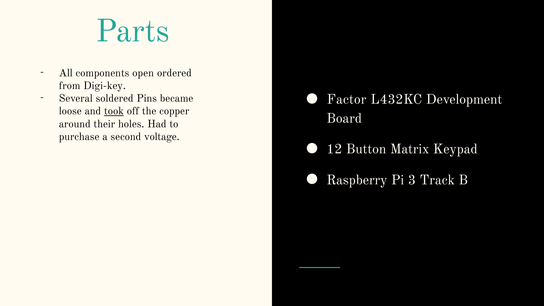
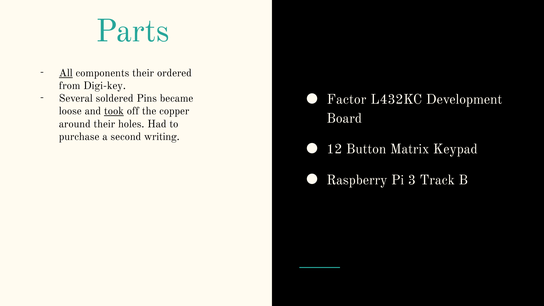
All underline: none -> present
components open: open -> their
voltage: voltage -> writing
